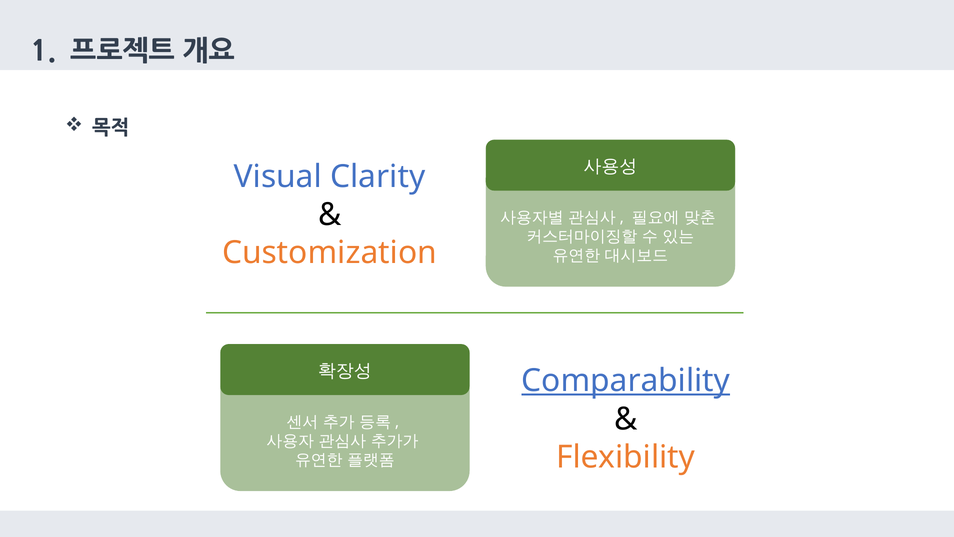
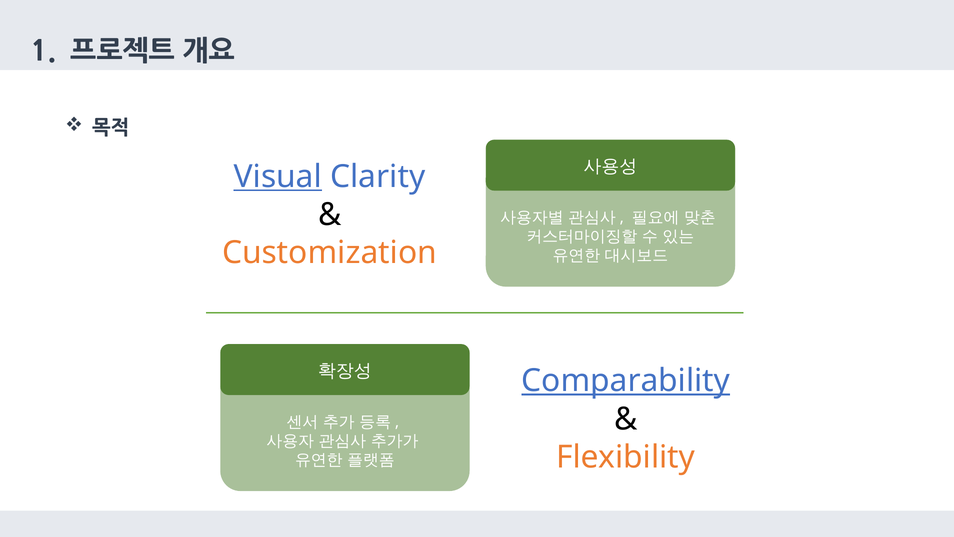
Visual underline: none -> present
